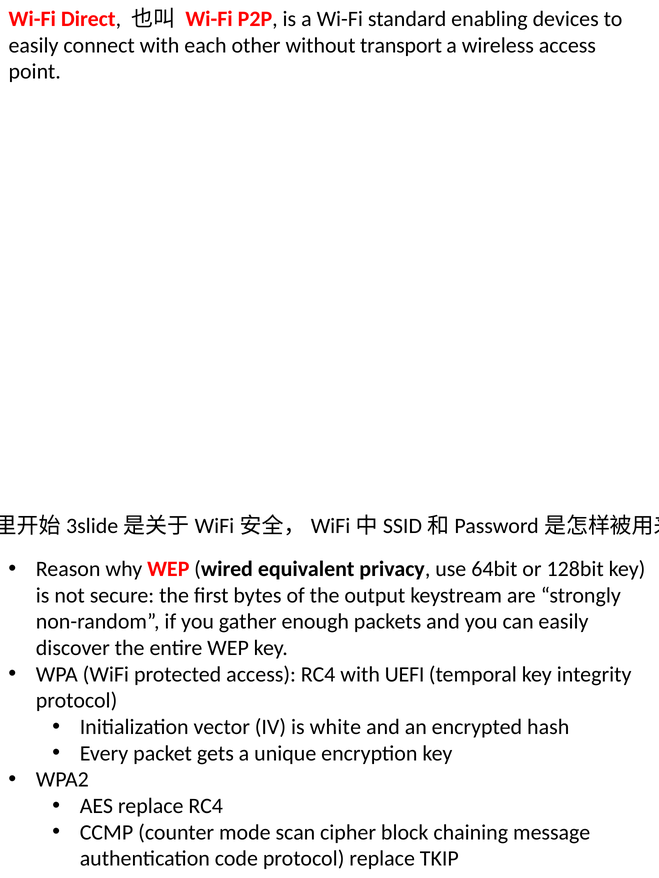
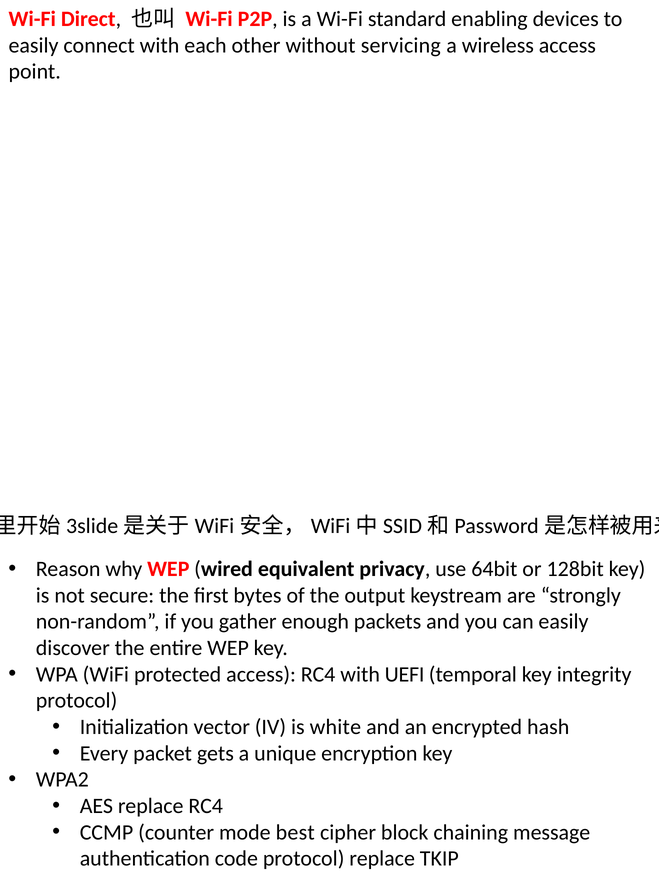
transport: transport -> servicing
scan: scan -> best
